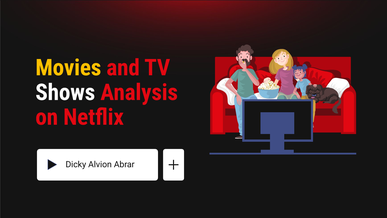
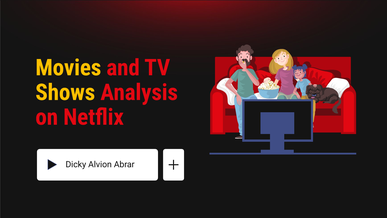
Shows colour: white -> yellow
